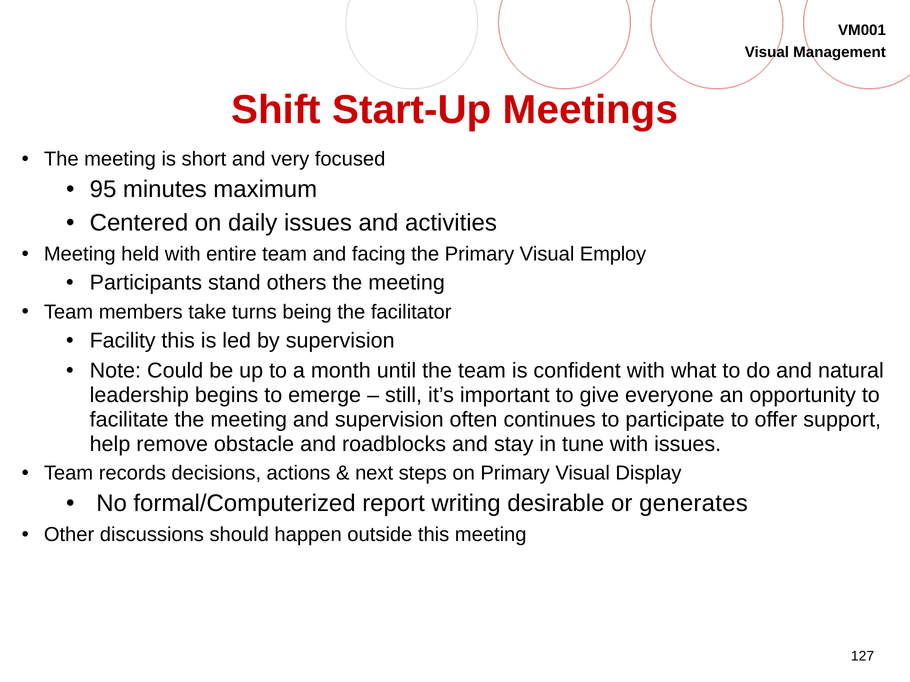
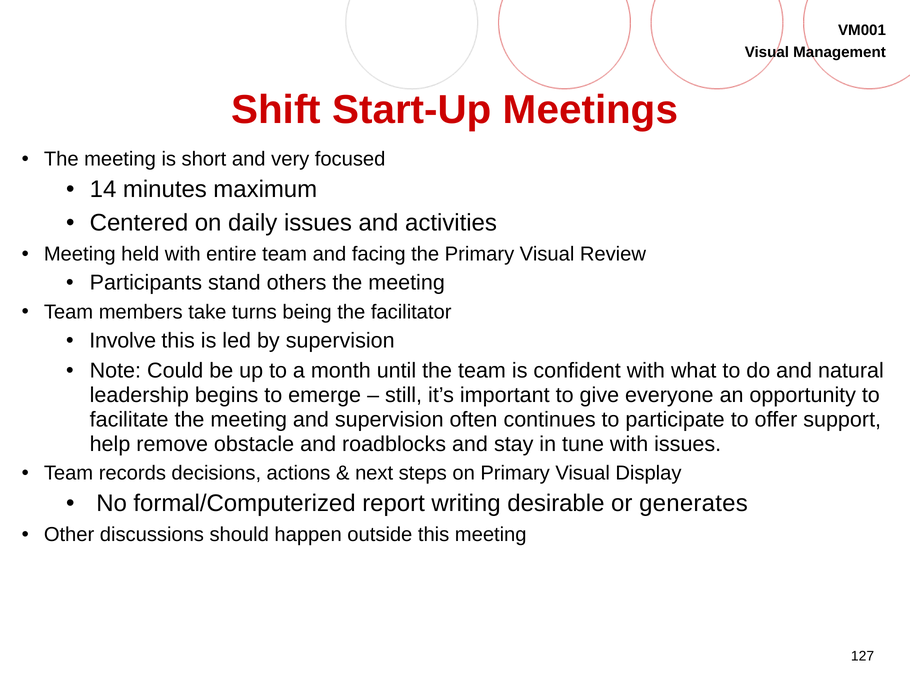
95: 95 -> 14
Employ: Employ -> Review
Facility: Facility -> Involve
